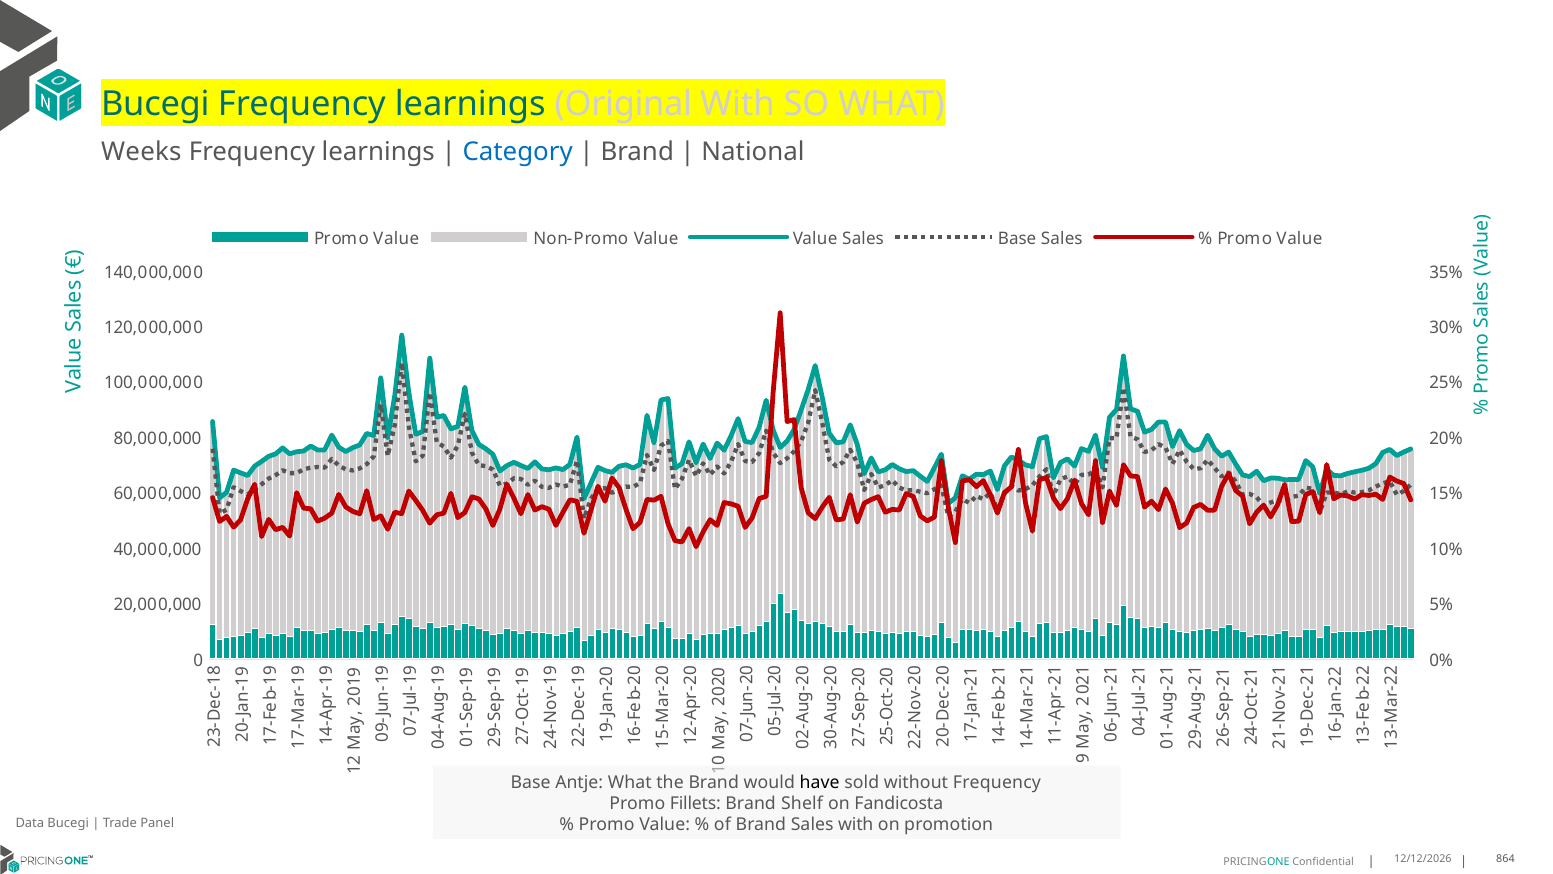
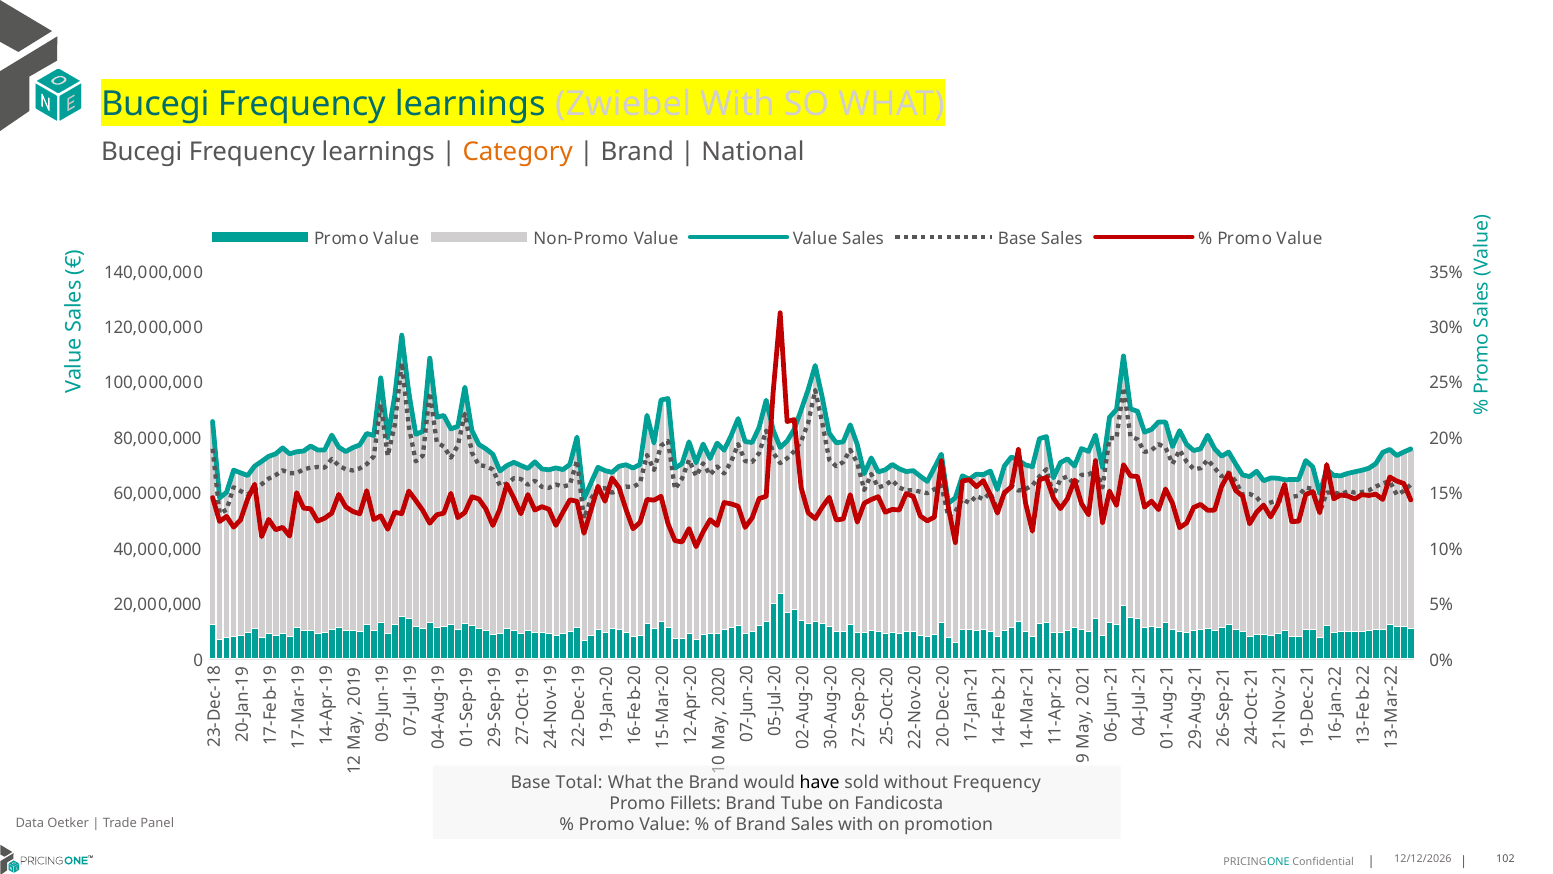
Original: Original -> Zwiebel
Weeks at (141, 151): Weeks -> Bucegi
Category colour: blue -> orange
Antje: Antje -> Total
Shelf: Shelf -> Tube
Data Bucegi: Bucegi -> Oetker
864: 864 -> 102
